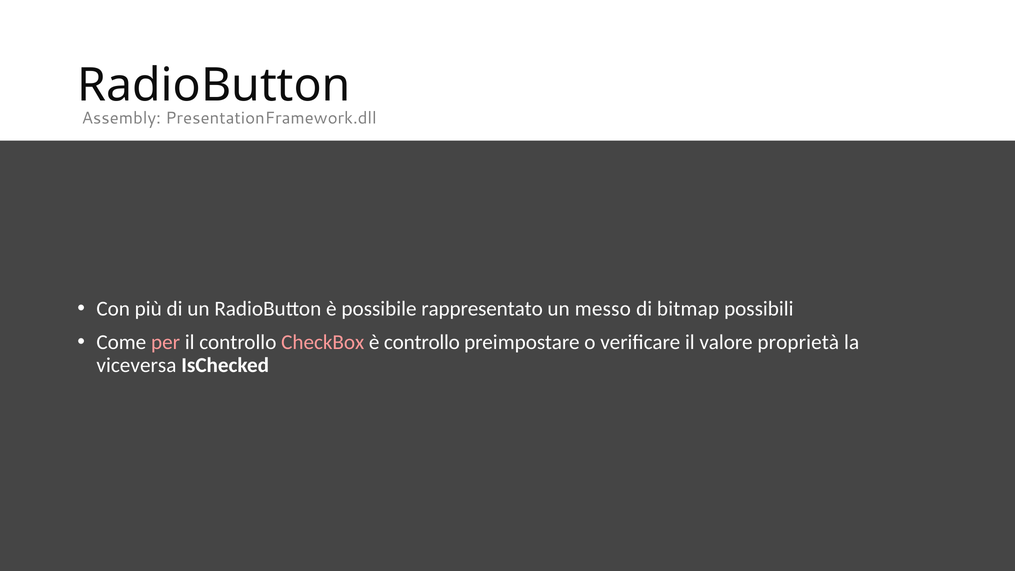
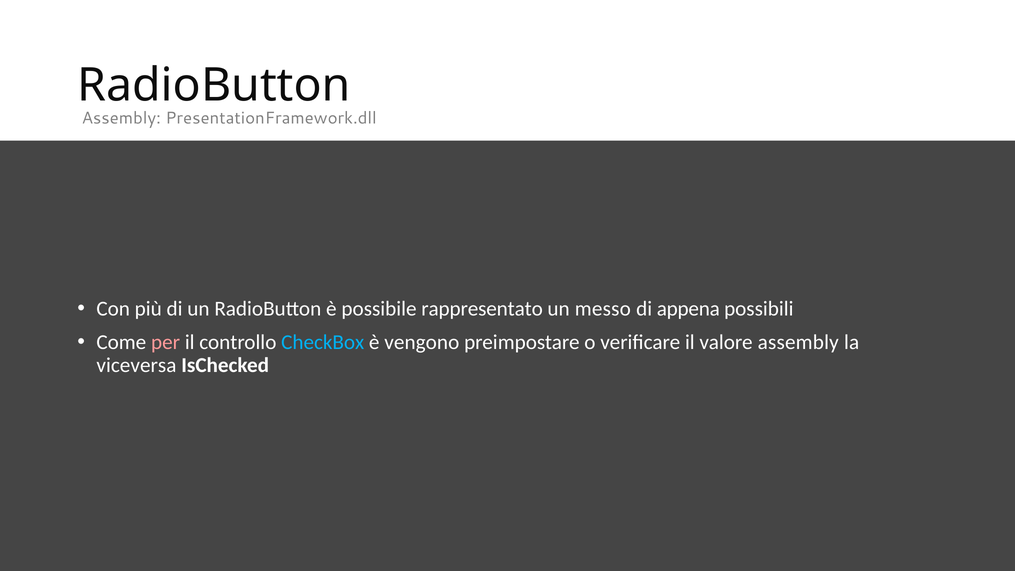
bitmap: bitmap -> appena
CheckBox colour: pink -> light blue
è controllo: controllo -> vengono
valore proprietà: proprietà -> assembly
